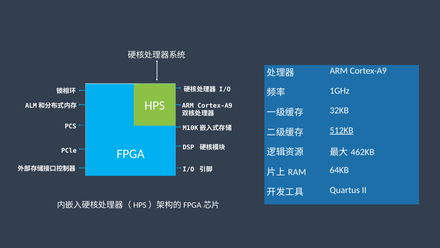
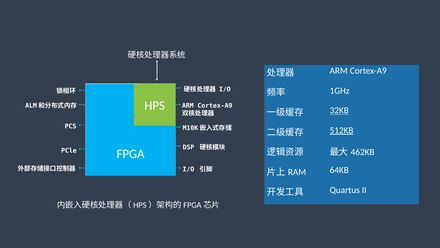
32KB underline: none -> present
